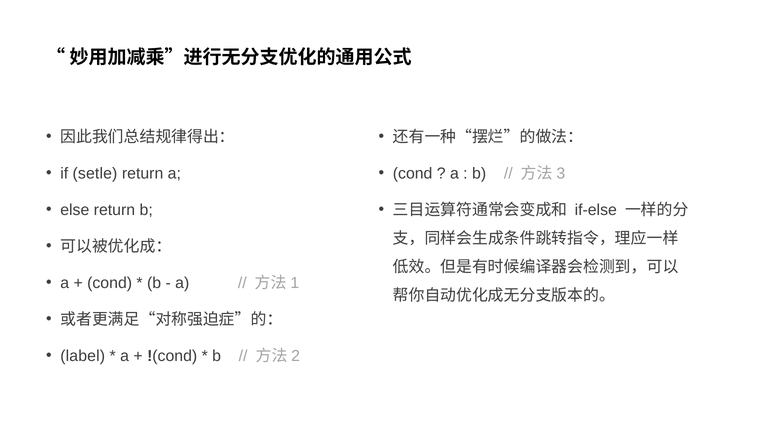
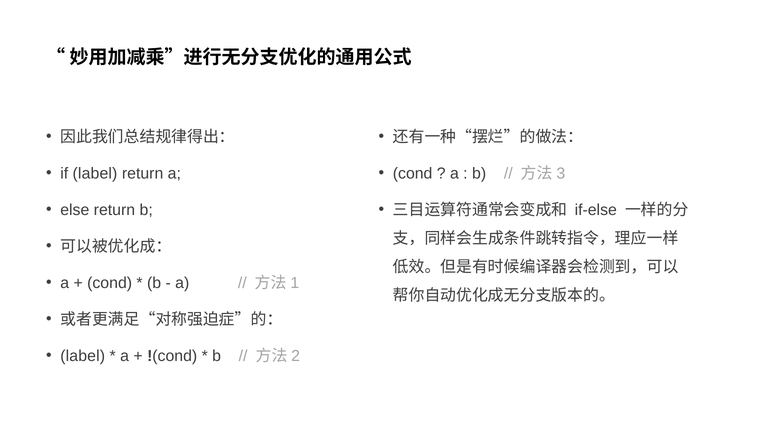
if setle: setle -> label
